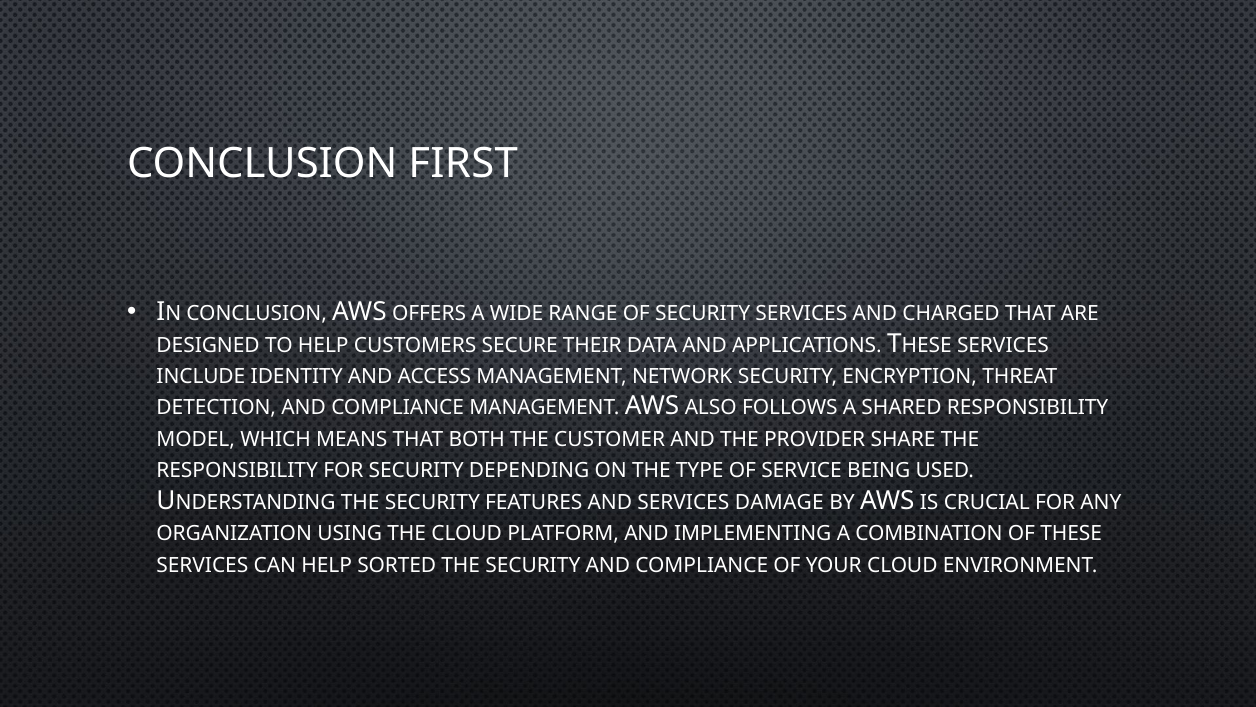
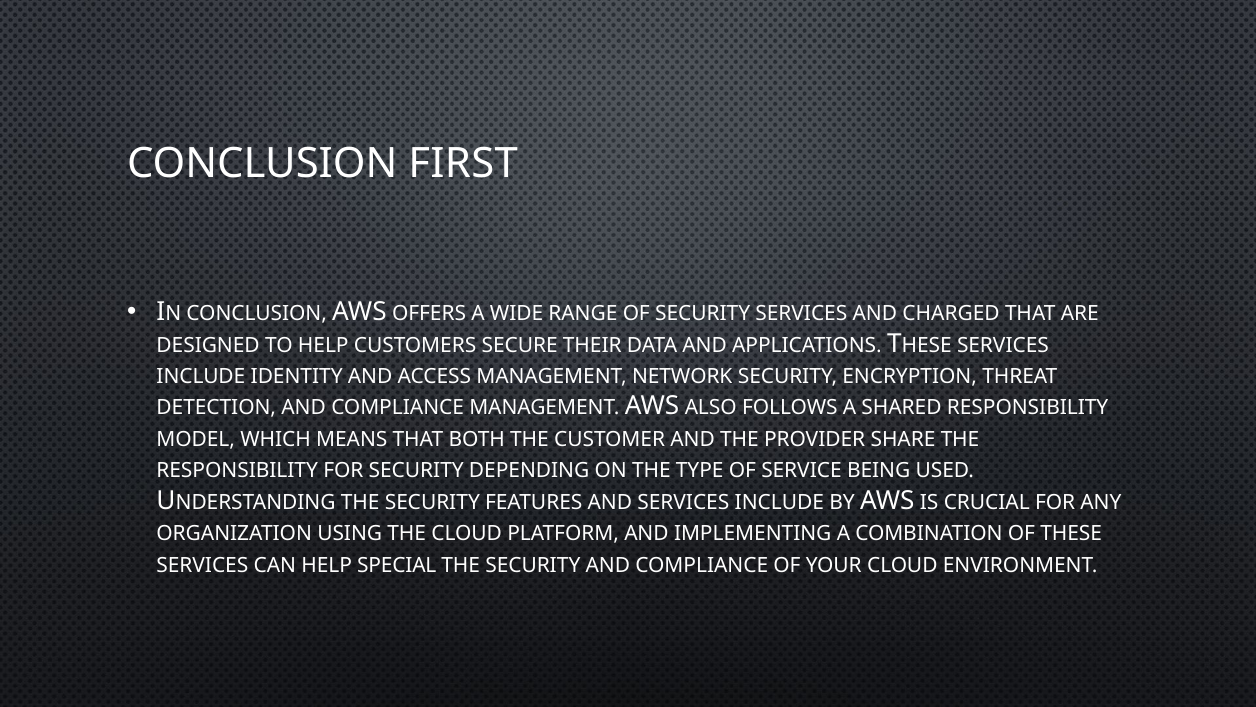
AND SERVICES DAMAGE: DAMAGE -> INCLUDE
SORTED: SORTED -> SPECIAL
